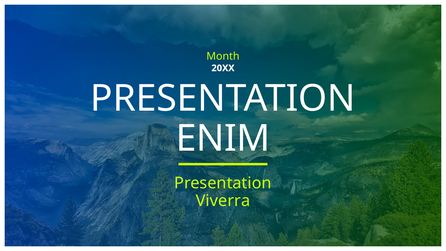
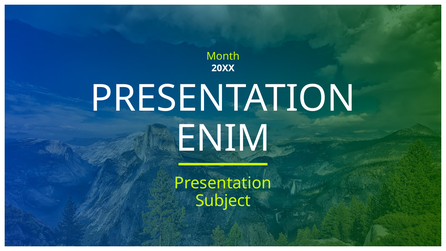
Viverra: Viverra -> Subject
